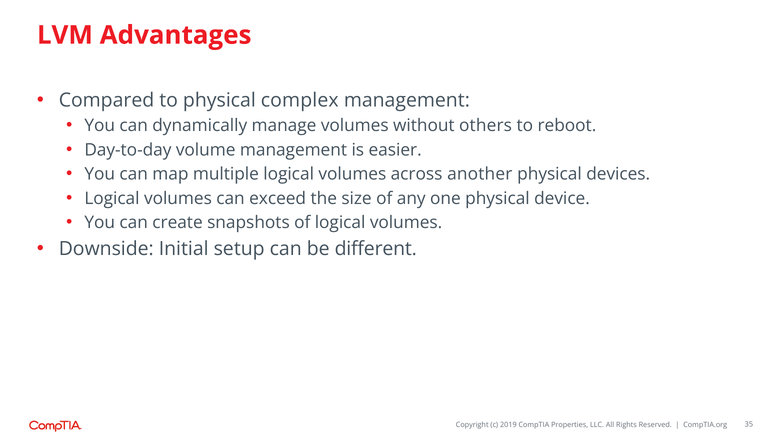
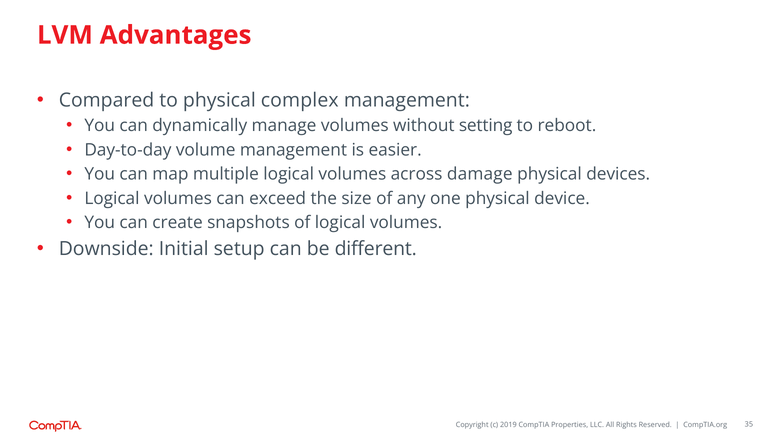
others: others -> setting
another: another -> damage
